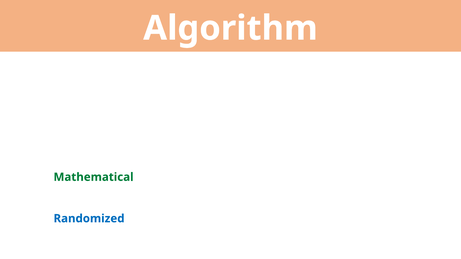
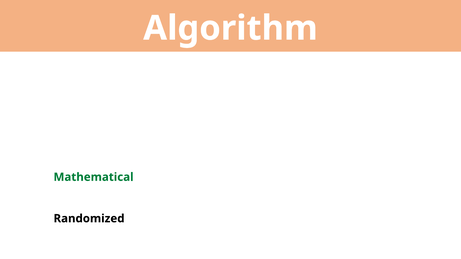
Randomized colour: blue -> black
